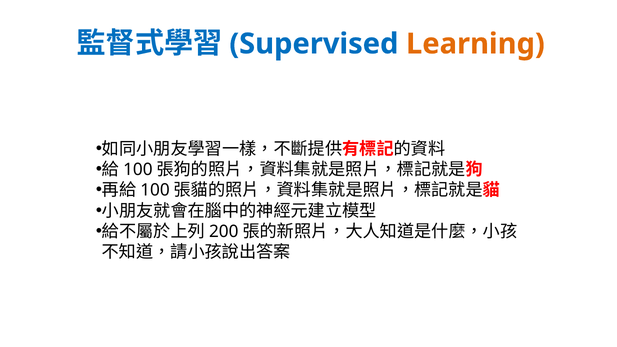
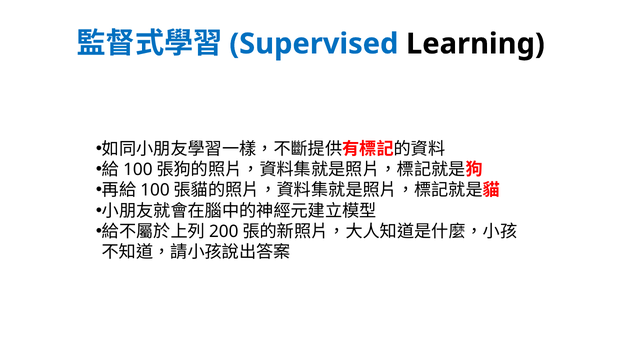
Learning colour: orange -> black
